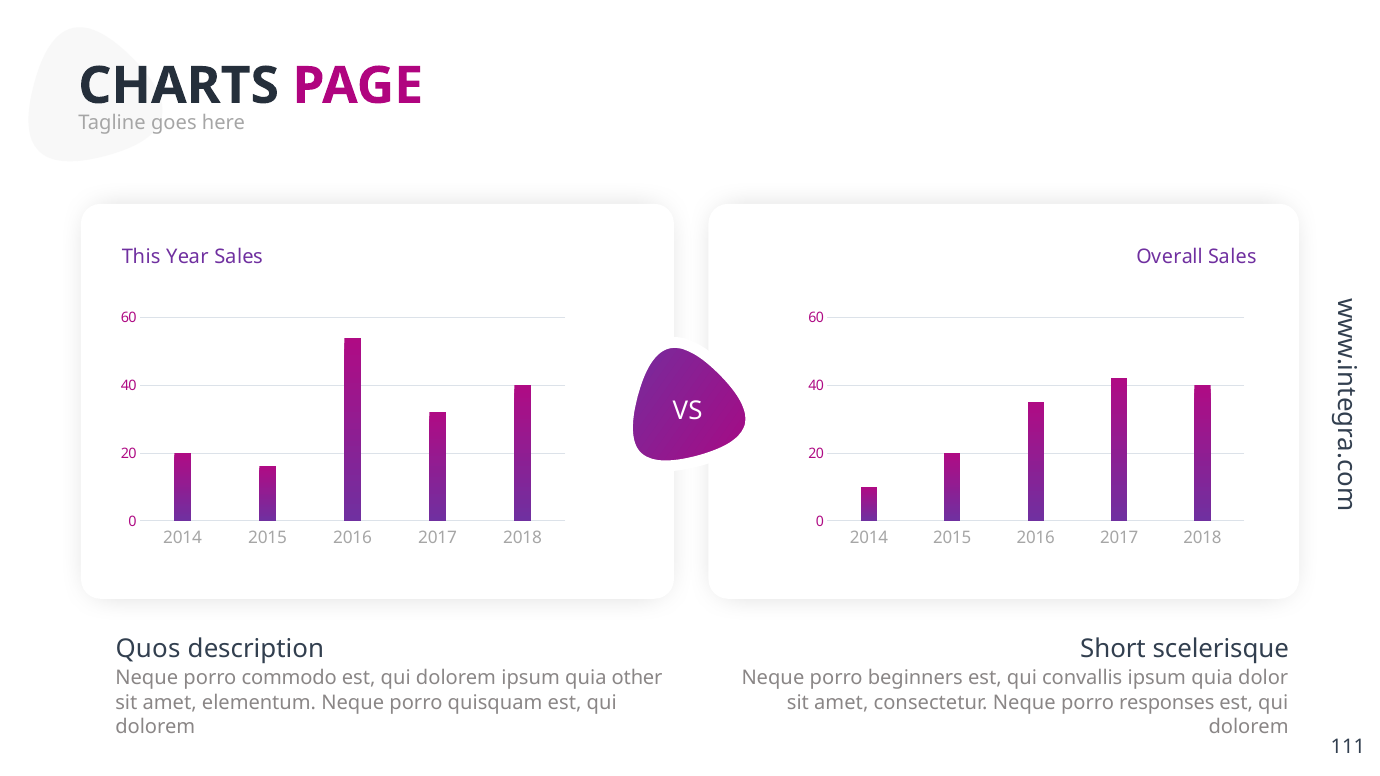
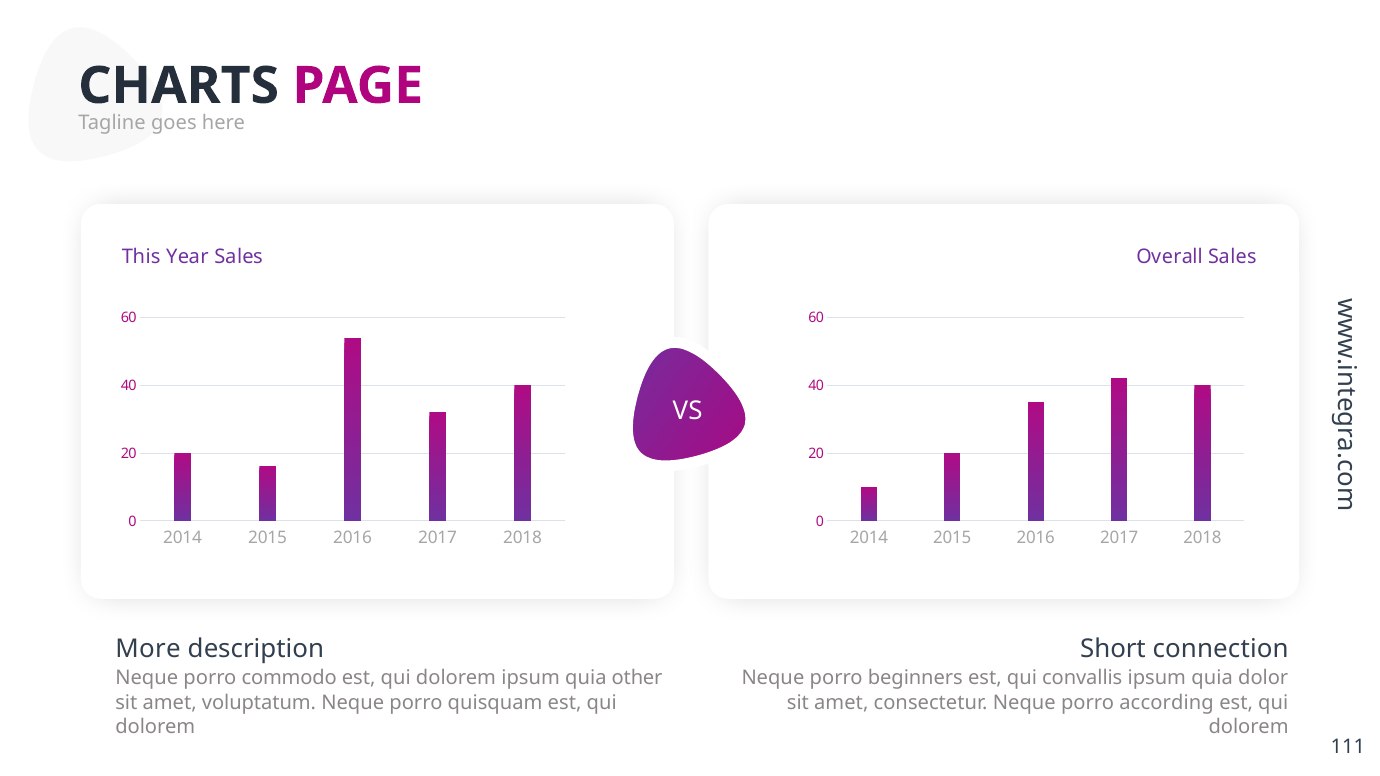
Quos: Quos -> More
scelerisque: scelerisque -> connection
elementum: elementum -> voluptatum
responses: responses -> according
